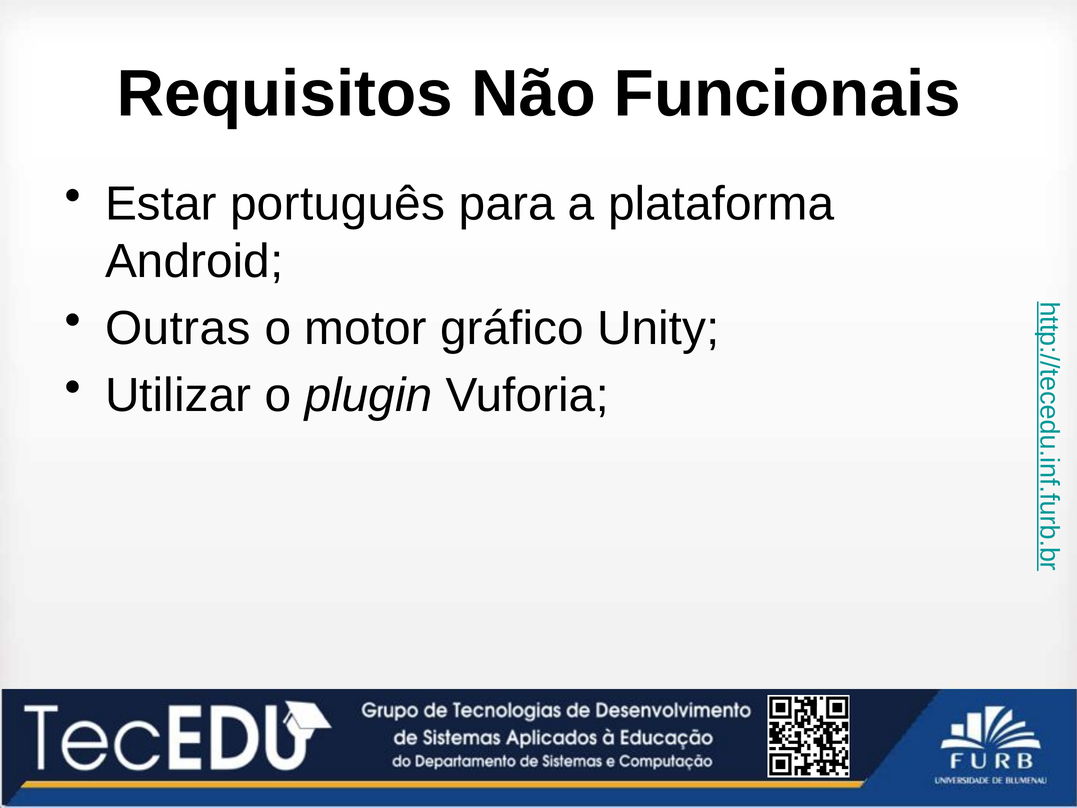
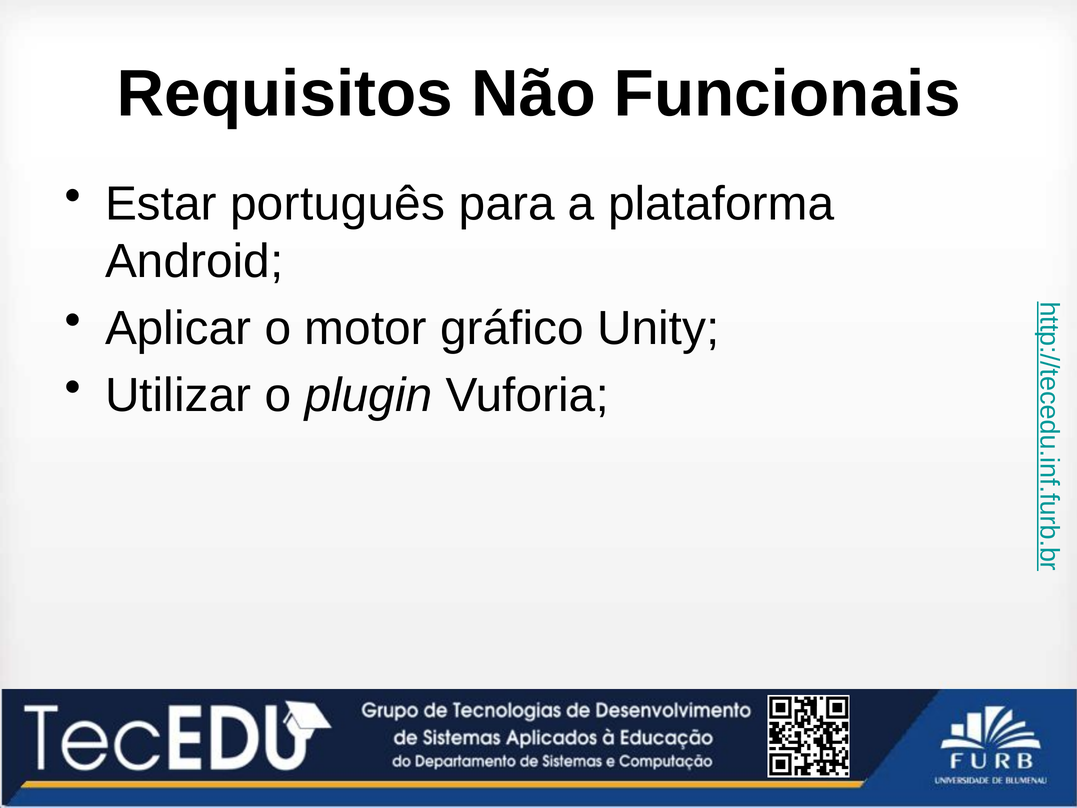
Outras: Outras -> Aplicar
